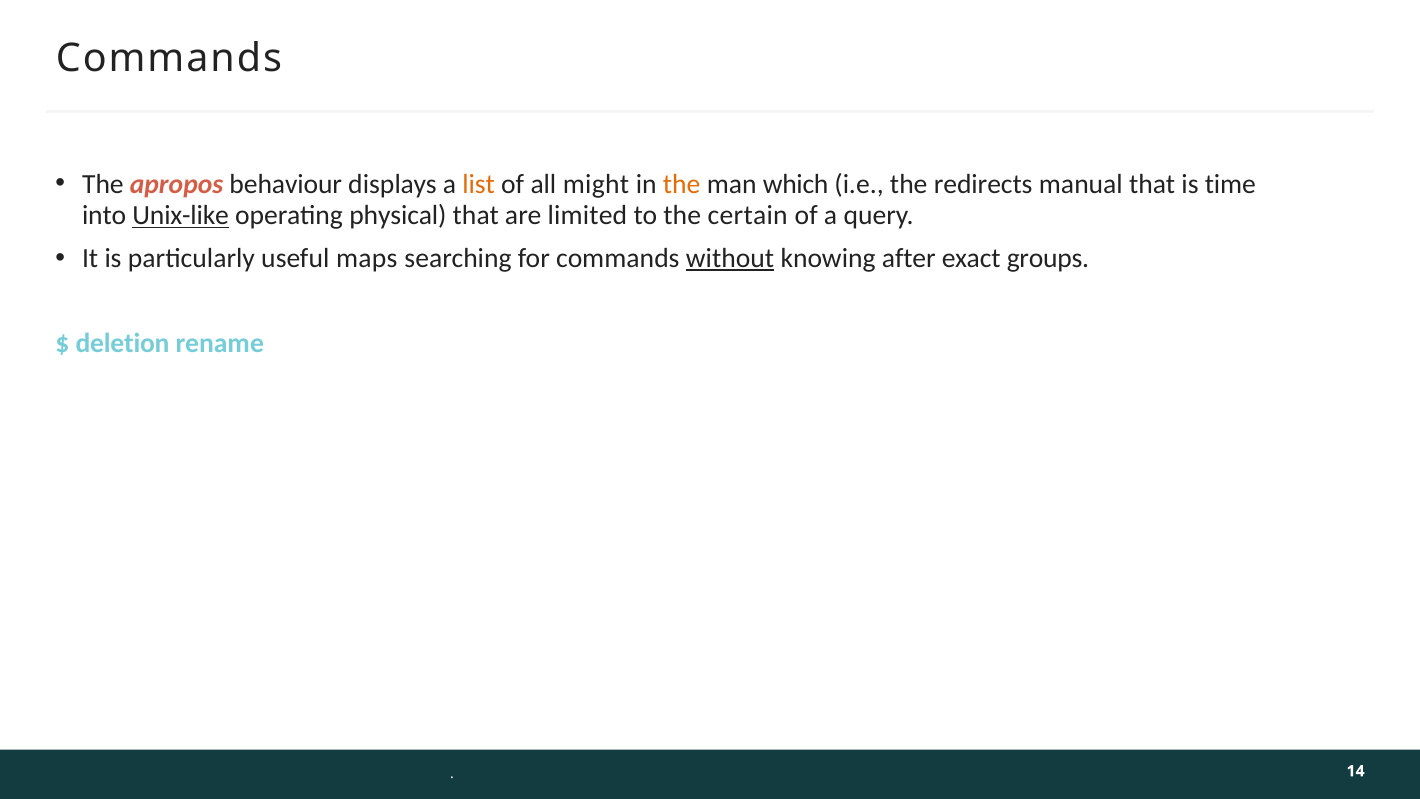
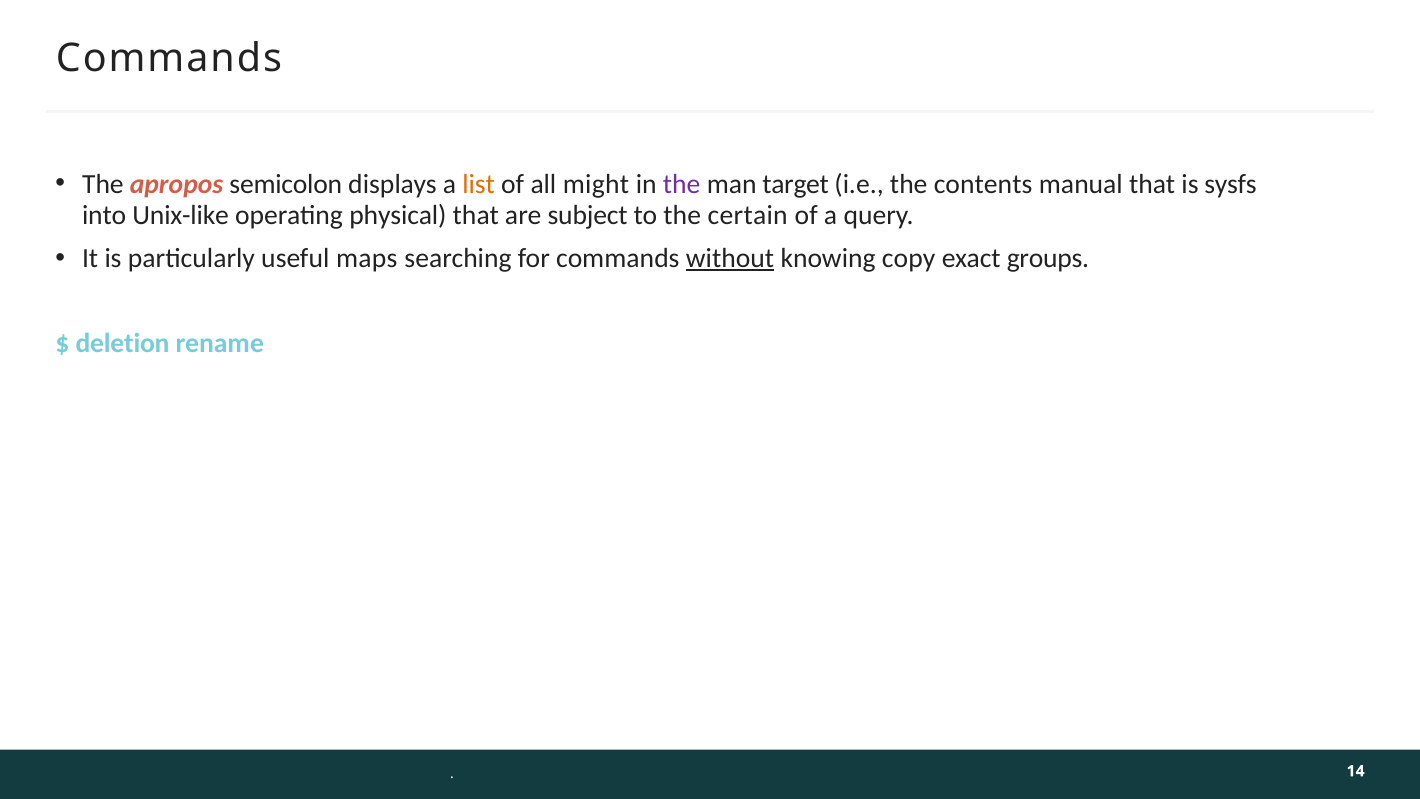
behaviour: behaviour -> semicolon
the at (682, 184) colour: orange -> purple
which: which -> target
redirects: redirects -> contents
time: time -> sysfs
Unix-like underline: present -> none
limited: limited -> subject
after: after -> copy
